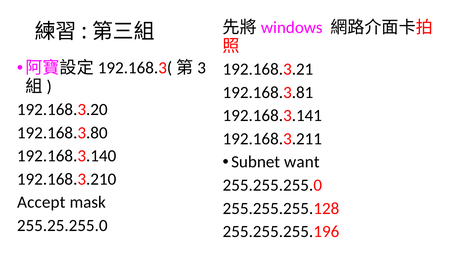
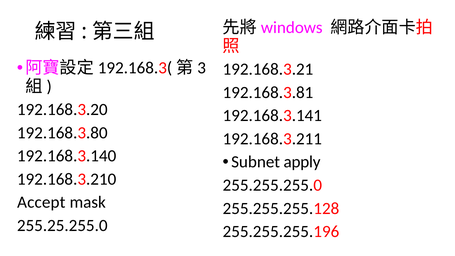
want: want -> apply
